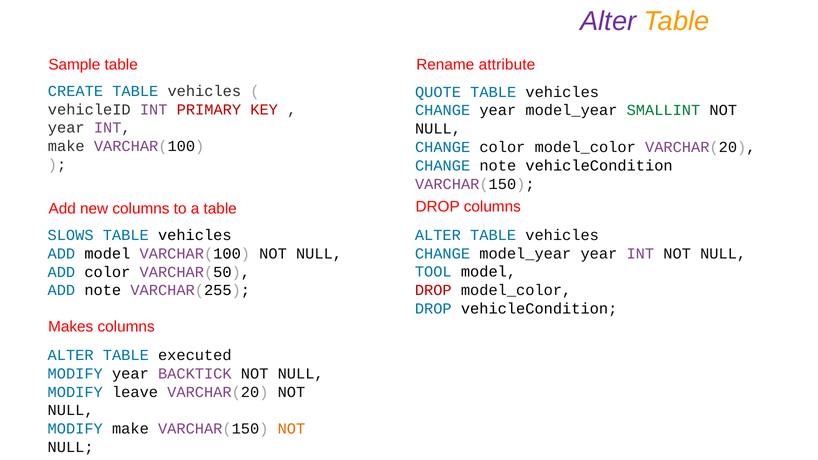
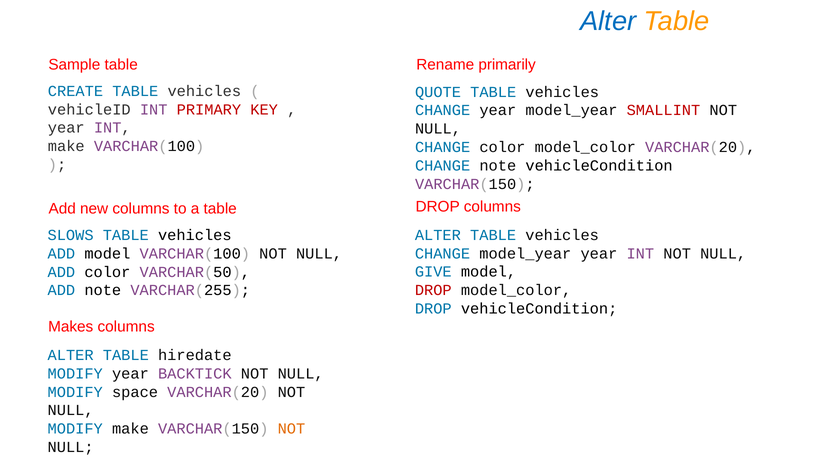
Alter at (608, 21) colour: purple -> blue
attribute: attribute -> primarily
SMALLINT colour: green -> red
TOOL: TOOL -> GIVE
executed: executed -> hiredate
leave: leave -> space
